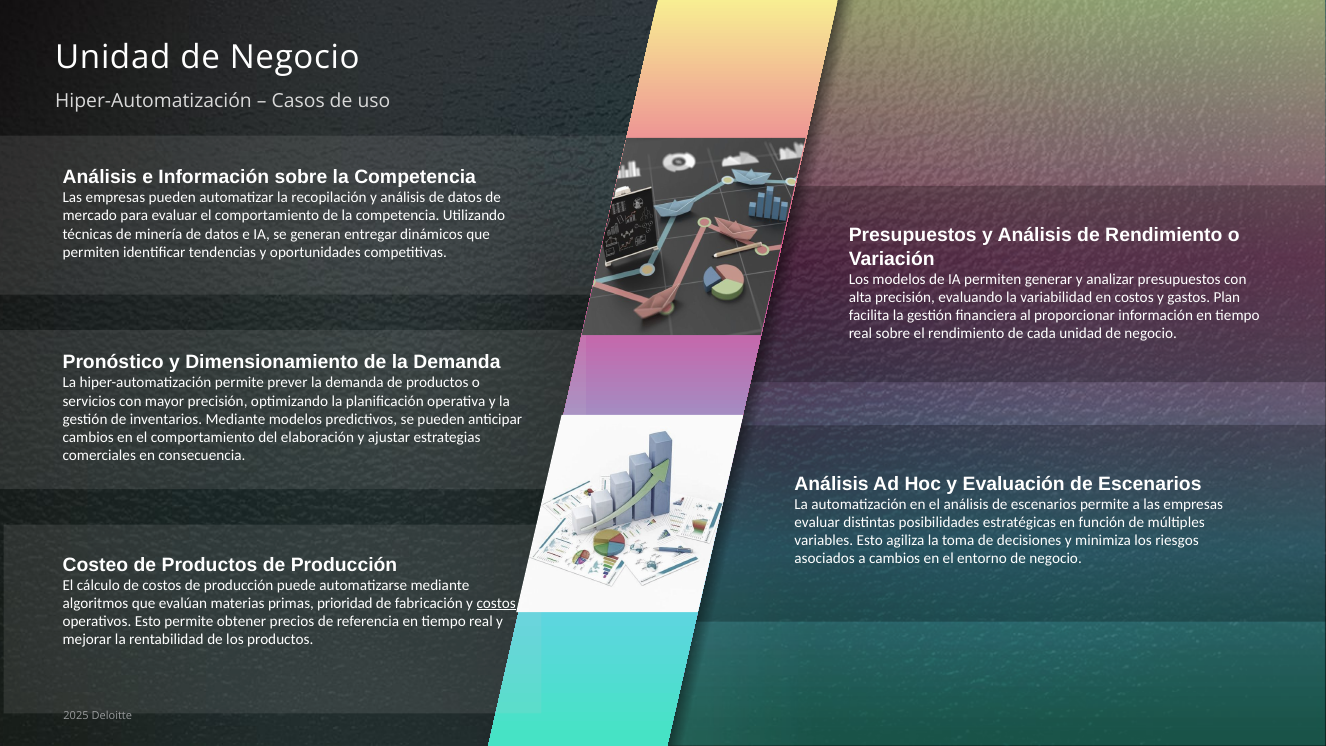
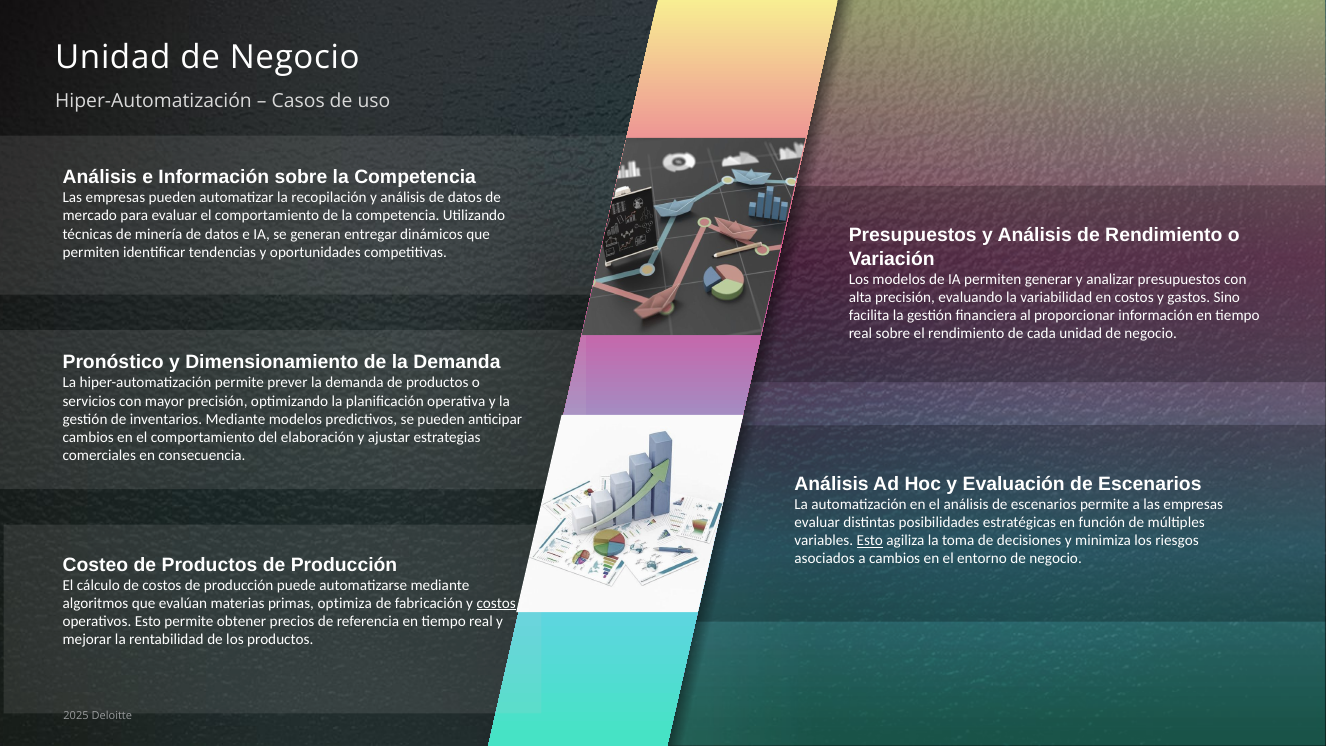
Plan: Plan -> Sino
Esto at (870, 540) underline: none -> present
prioridad: prioridad -> optimiza
